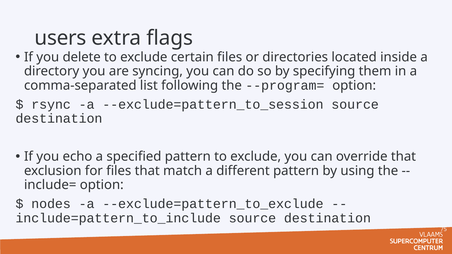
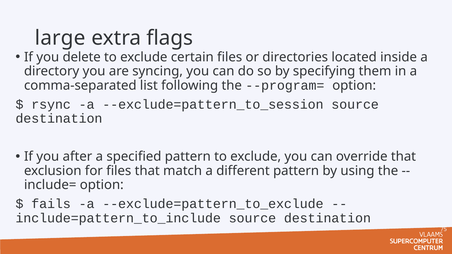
users: users -> large
echo: echo -> after
nodes: nodes -> fails
